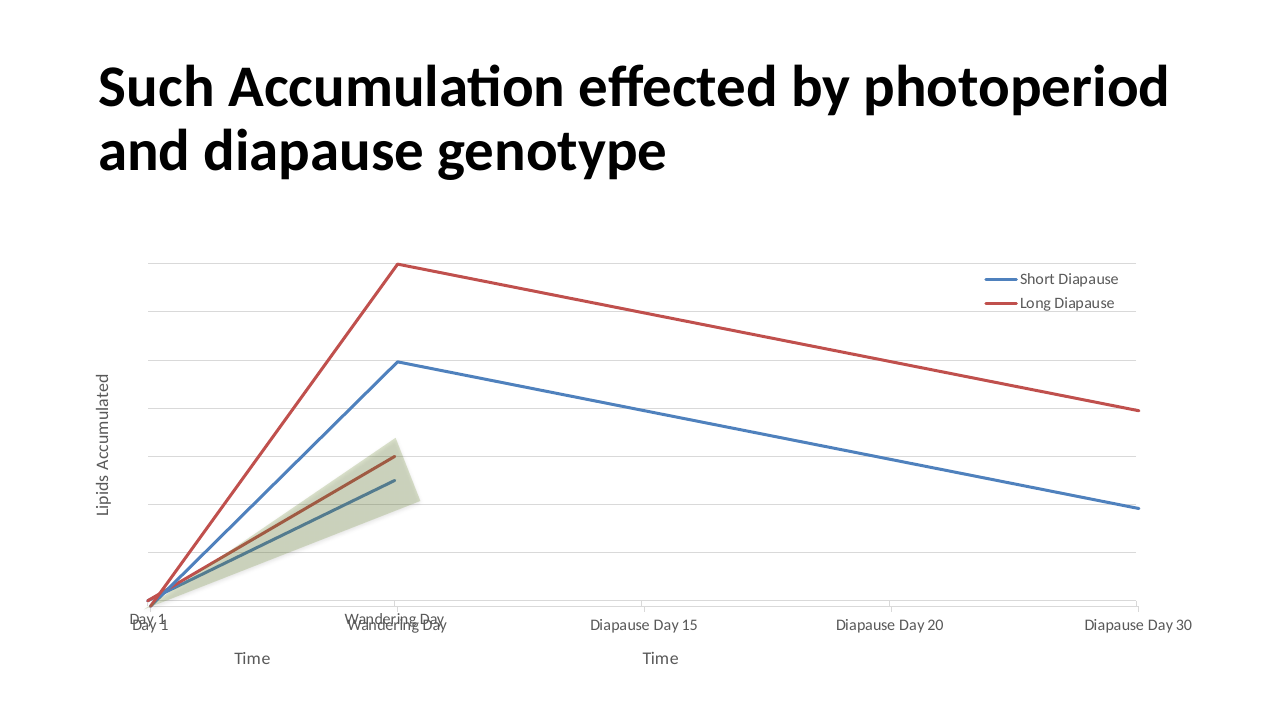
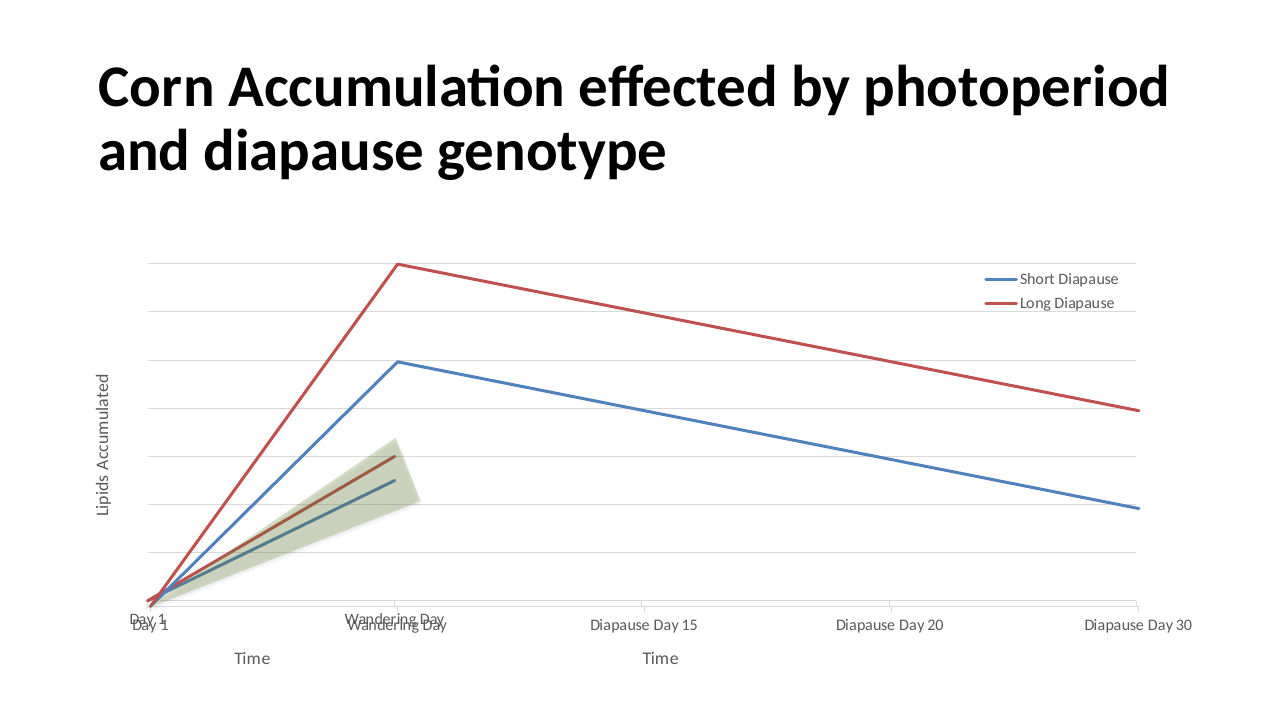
Such: Such -> Corn
